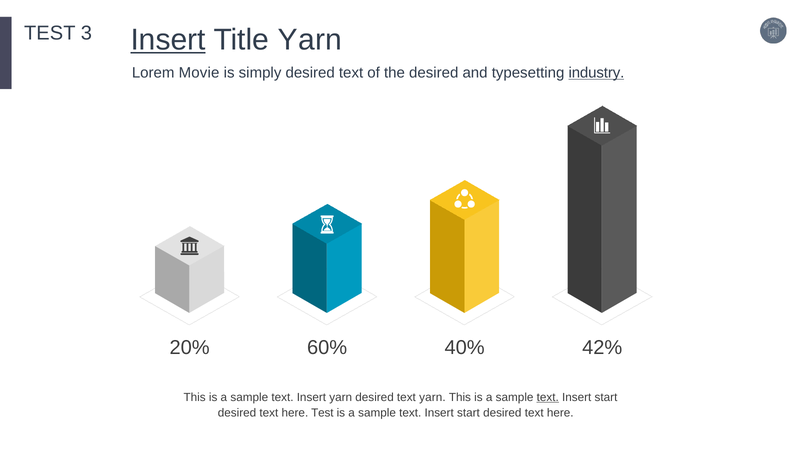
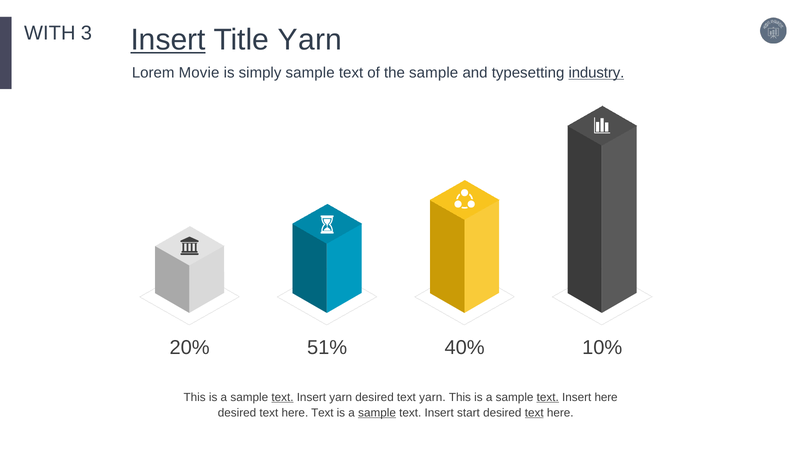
TEST at (50, 33): TEST -> WITH
simply desired: desired -> sample
the desired: desired -> sample
60%: 60% -> 51%
42%: 42% -> 10%
text at (282, 397) underline: none -> present
start at (606, 397): start -> here
Test at (322, 413): Test -> Text
sample at (377, 413) underline: none -> present
text at (534, 413) underline: none -> present
